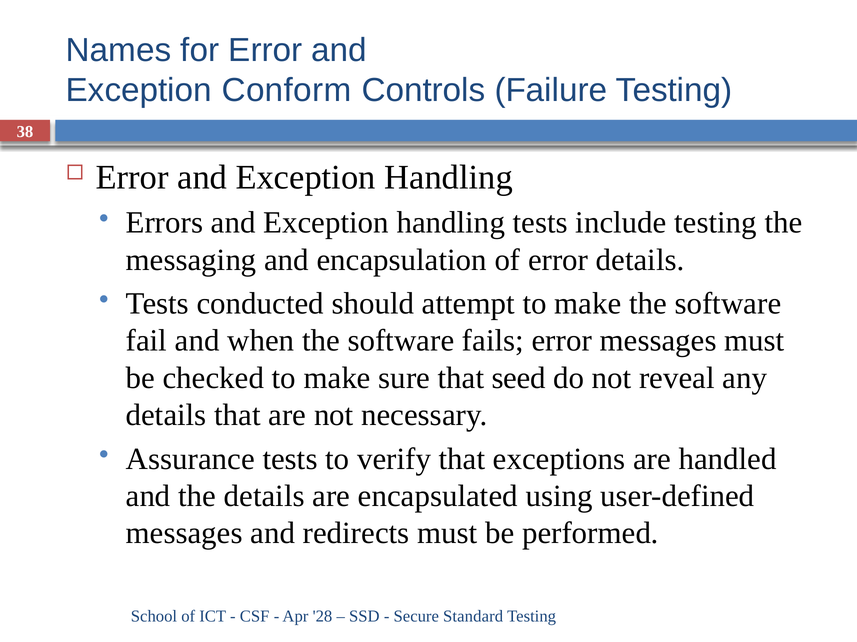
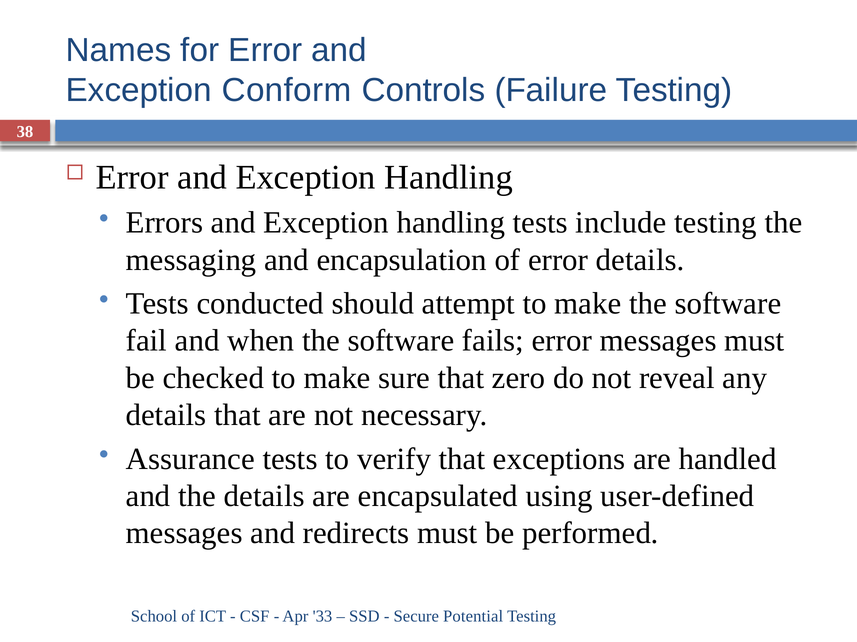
seed: seed -> zero
28: 28 -> 33
Standard: Standard -> Potential
